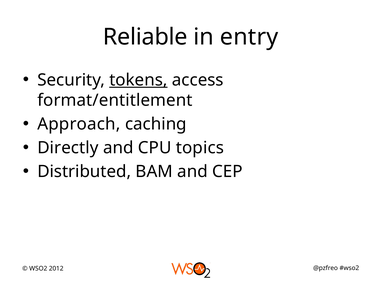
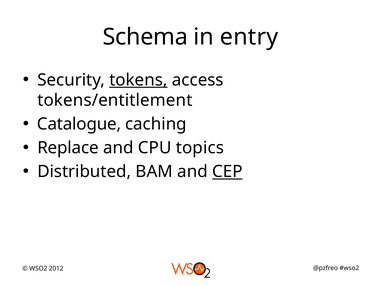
Reliable: Reliable -> Schema
format/entitlement: format/entitlement -> tokens/entitlement
Approach: Approach -> Catalogue
Directly: Directly -> Replace
CEP underline: none -> present
